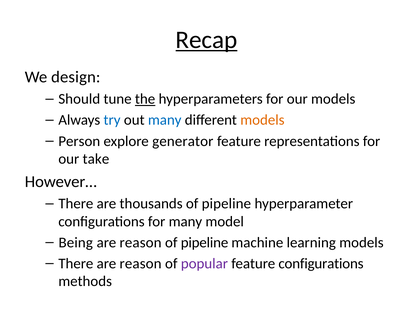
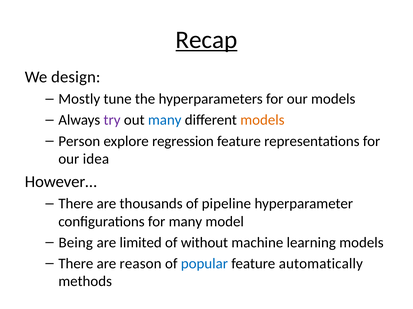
Should: Should -> Mostly
the underline: present -> none
try colour: blue -> purple
generator: generator -> regression
take: take -> idea
reason at (141, 243): reason -> limited
pipeline at (205, 243): pipeline -> without
popular colour: purple -> blue
feature configurations: configurations -> automatically
